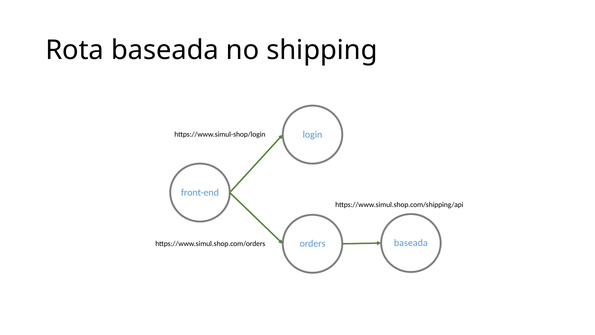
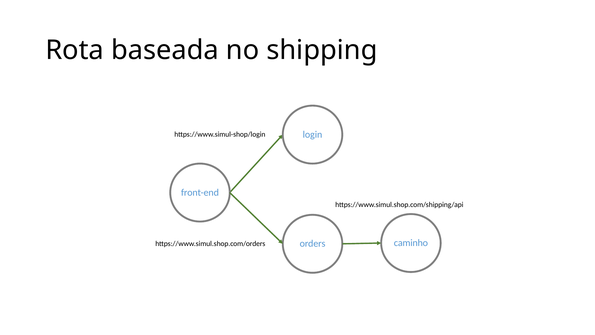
baseada at (411, 243): baseada -> caminho
